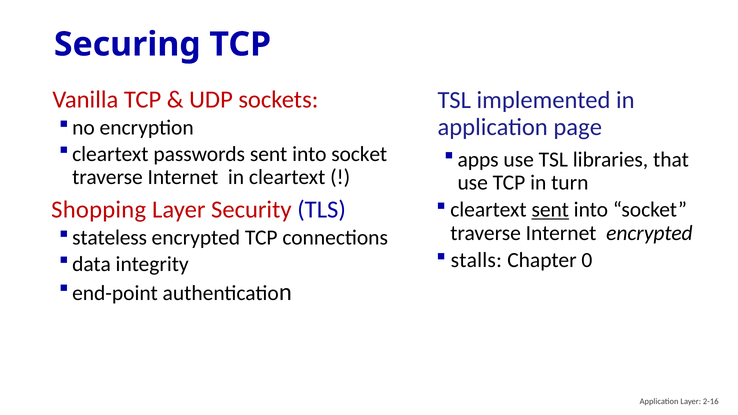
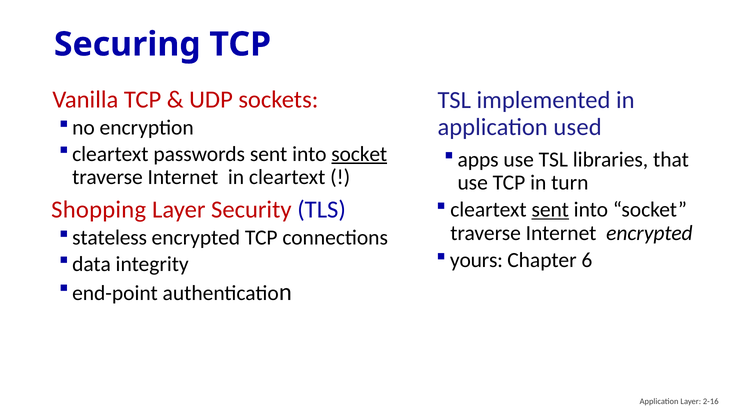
page: page -> used
socket at (359, 154) underline: none -> present
stalls: stalls -> yours
0: 0 -> 6
